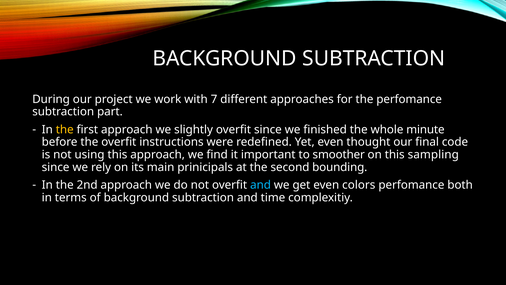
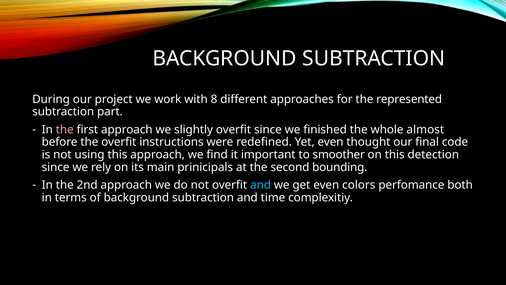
7: 7 -> 8
the perfomance: perfomance -> represented
the at (65, 129) colour: yellow -> pink
minute: minute -> almost
sampling: sampling -> detection
